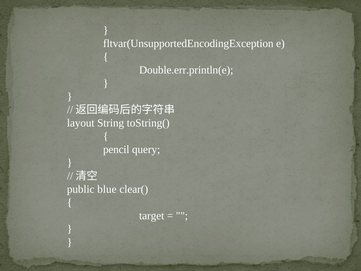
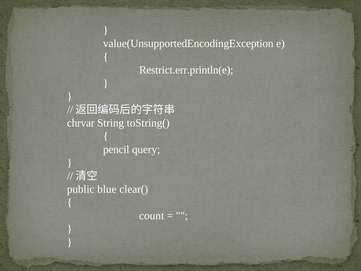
fltvar(UnsupportedEncodingException: fltvar(UnsupportedEncodingException -> value(UnsupportedEncodingException
Double.err.println(e: Double.err.println(e -> Restrict.err.println(e
layout: layout -> chrvar
target: target -> count
